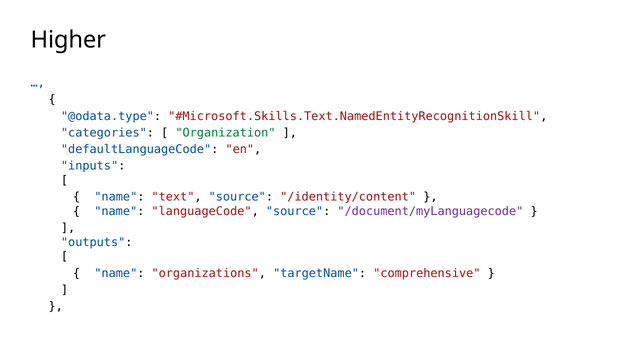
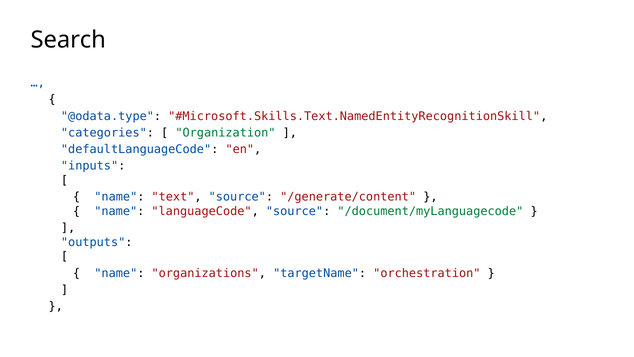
Higher: Higher -> Search
/identity/content: /identity/content -> /generate/content
/document/myLanguagecode colour: purple -> green
comprehensive: comprehensive -> orchestration
